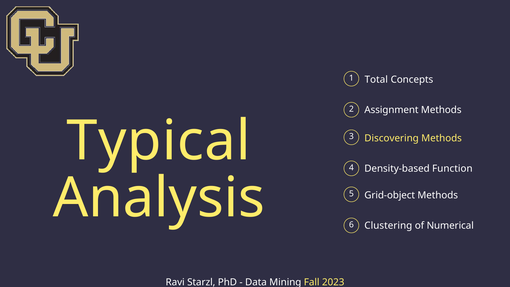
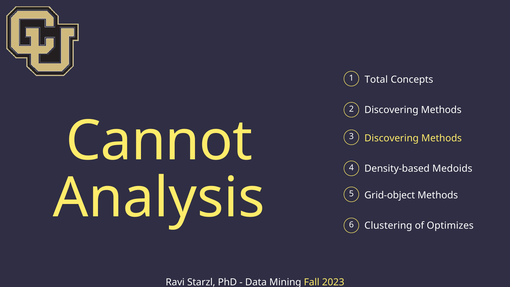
2 Assignment: Assignment -> Discovering
Typical: Typical -> Cannot
Function: Function -> Medoids
Numerical: Numerical -> Optimizes
